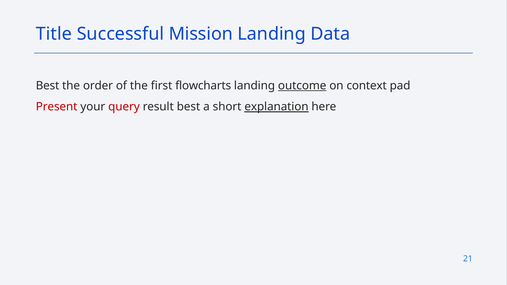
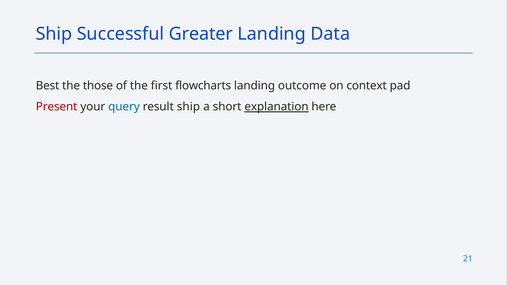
Title at (54, 34): Title -> Ship
Mission: Mission -> Greater
order: order -> those
outcome underline: present -> none
query colour: red -> blue
result best: best -> ship
